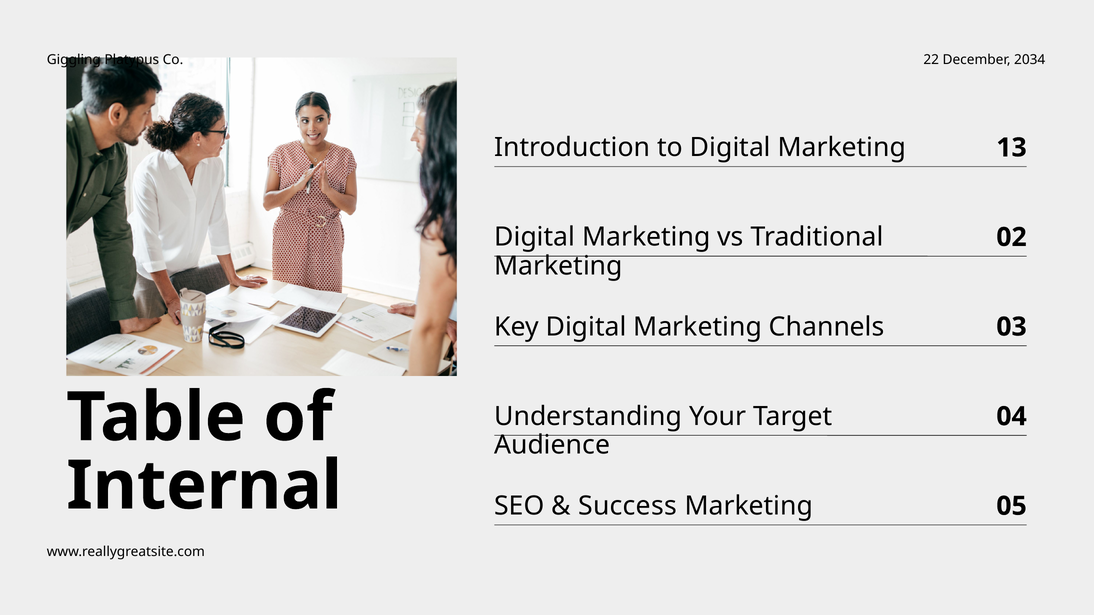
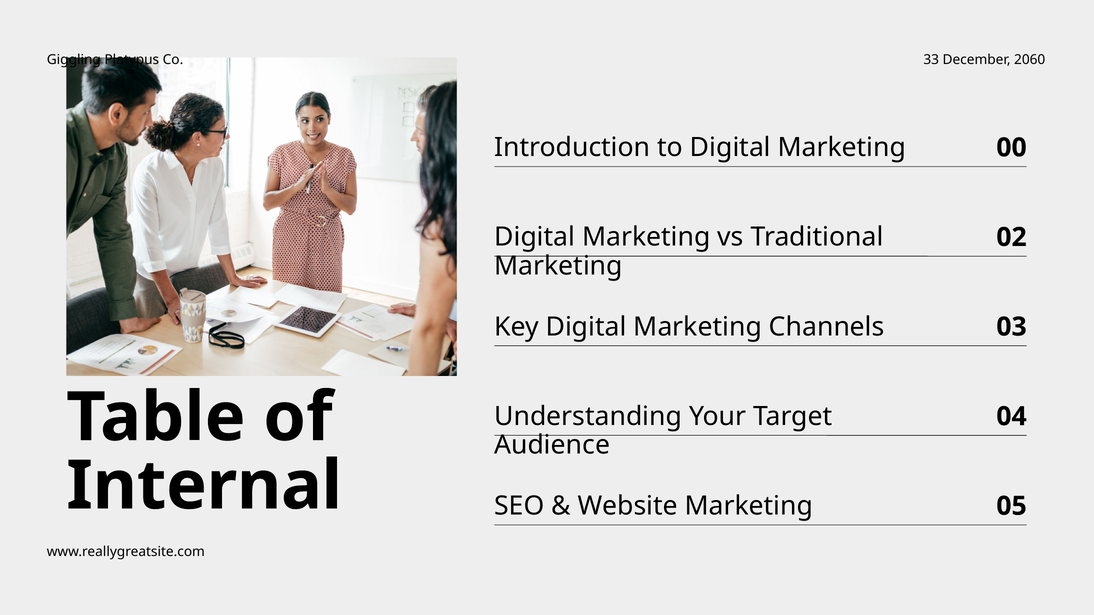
22: 22 -> 33
2034: 2034 -> 2060
13: 13 -> 00
Success: Success -> Website
